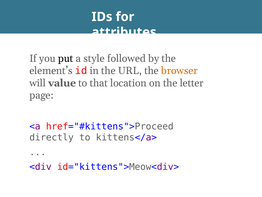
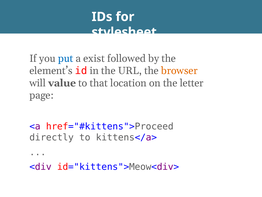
attributes: attributes -> stylesheet
put colour: black -> blue
style: style -> exist
